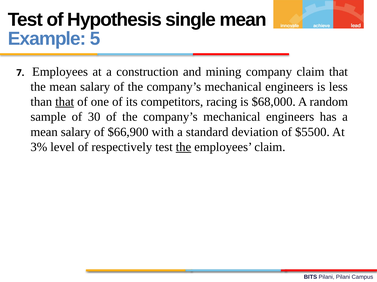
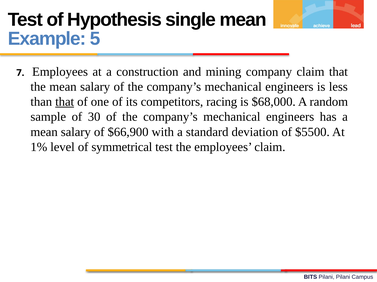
3%: 3% -> 1%
respectively: respectively -> symmetrical
the at (183, 147) underline: present -> none
